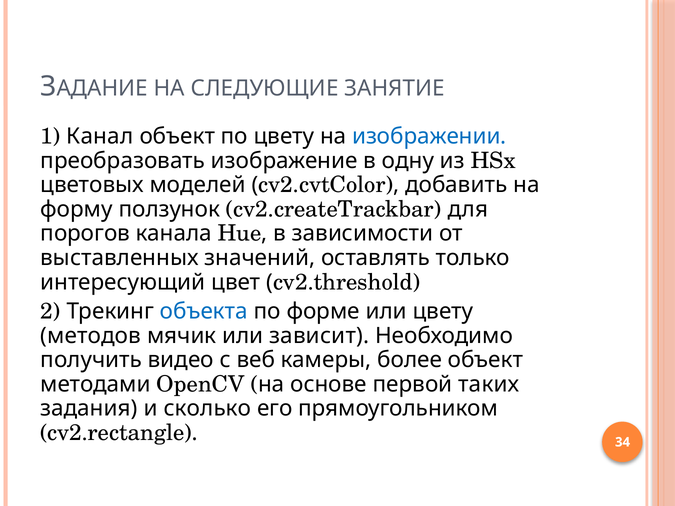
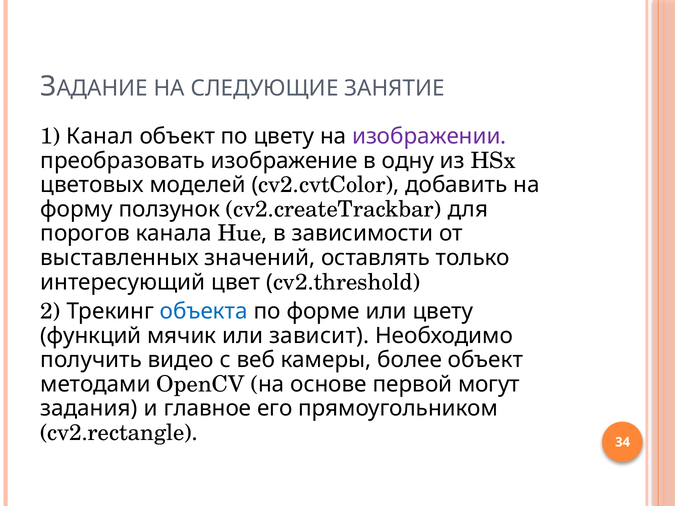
изображении colour: blue -> purple
методов: методов -> функций
таких: таких -> могут
сколько: сколько -> главное
